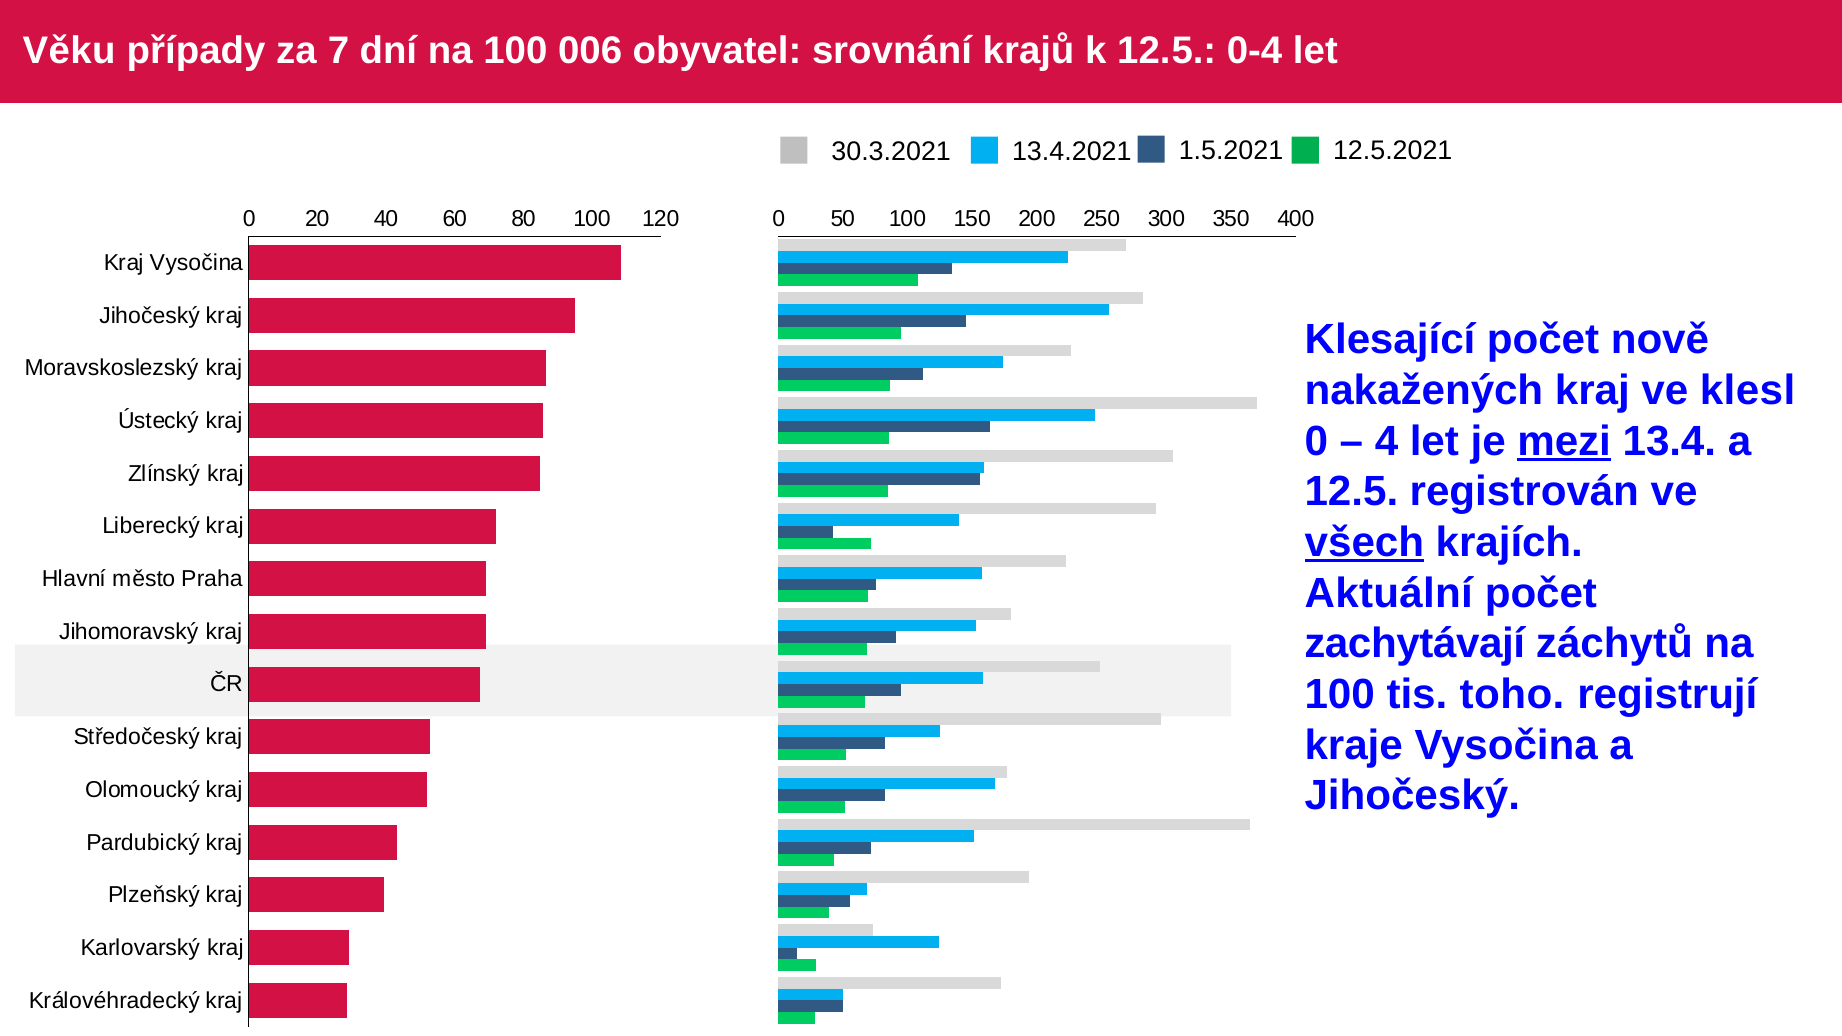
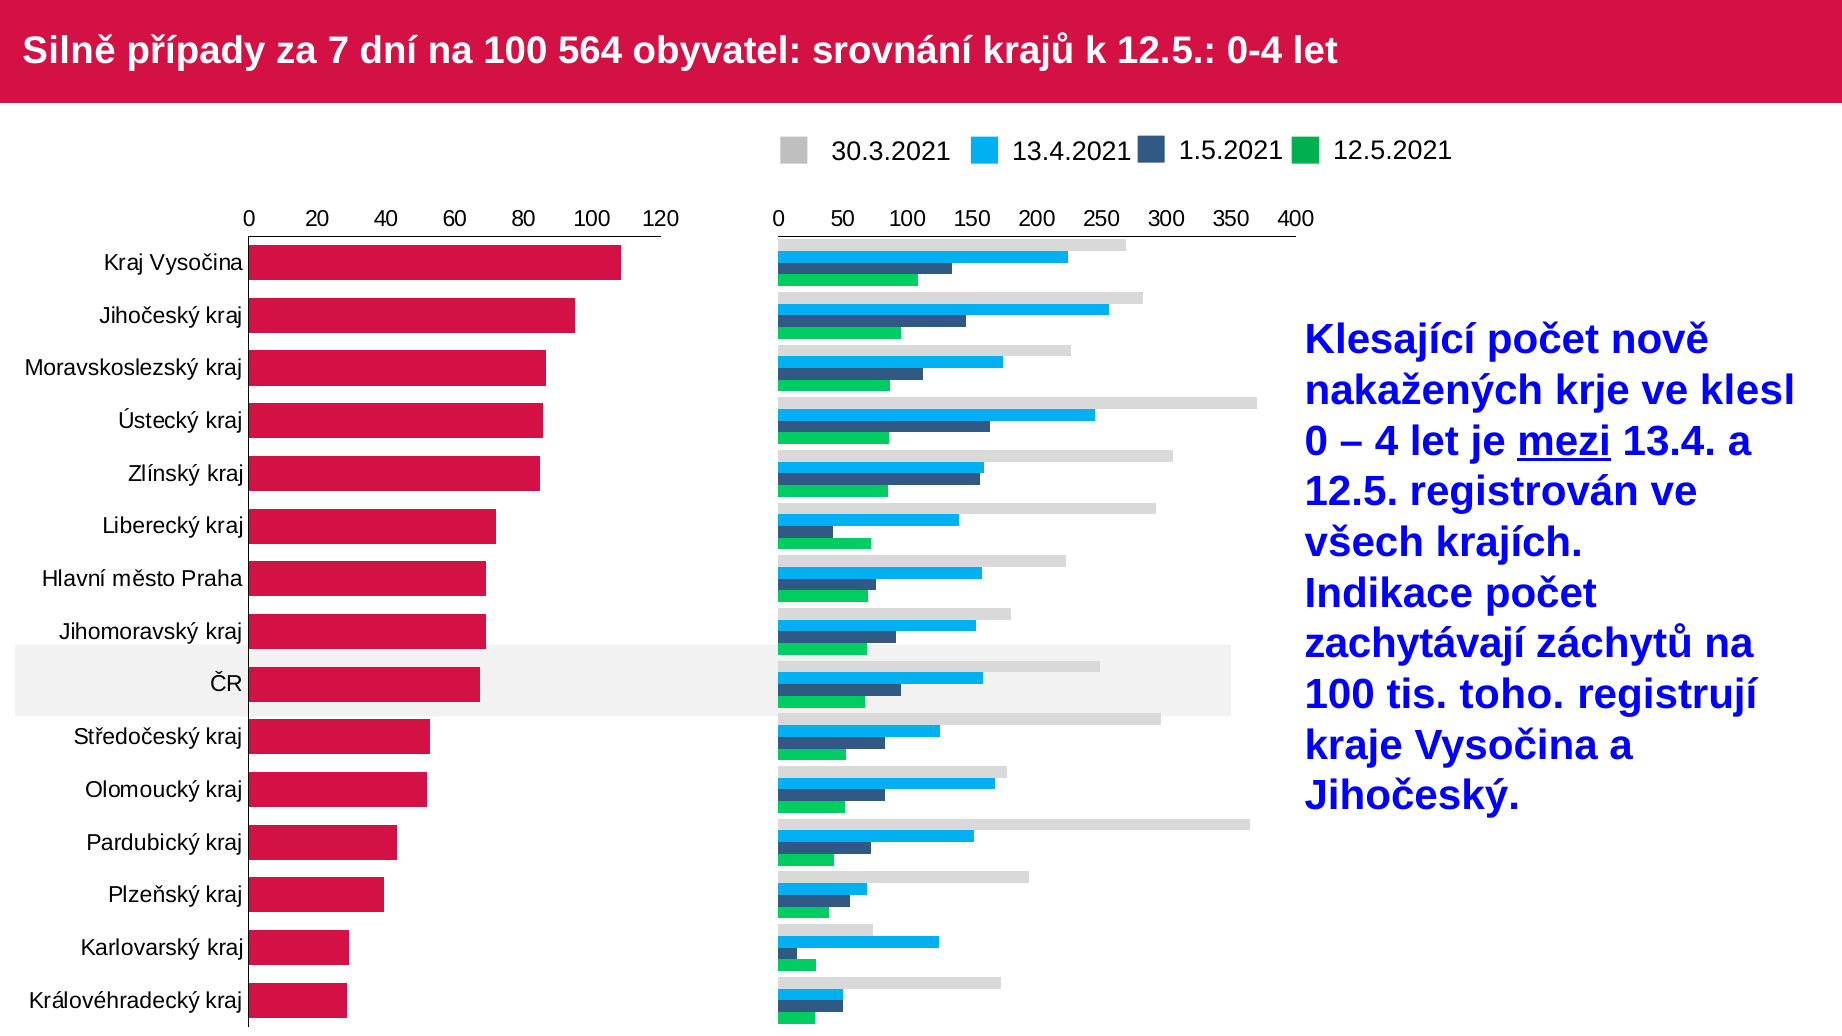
Věku: Věku -> Silně
006: 006 -> 564
nakažených kraj: kraj -> krje
všech underline: present -> none
Aktuální: Aktuální -> Indikace
